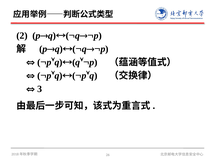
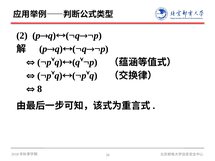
3: 3 -> 8
